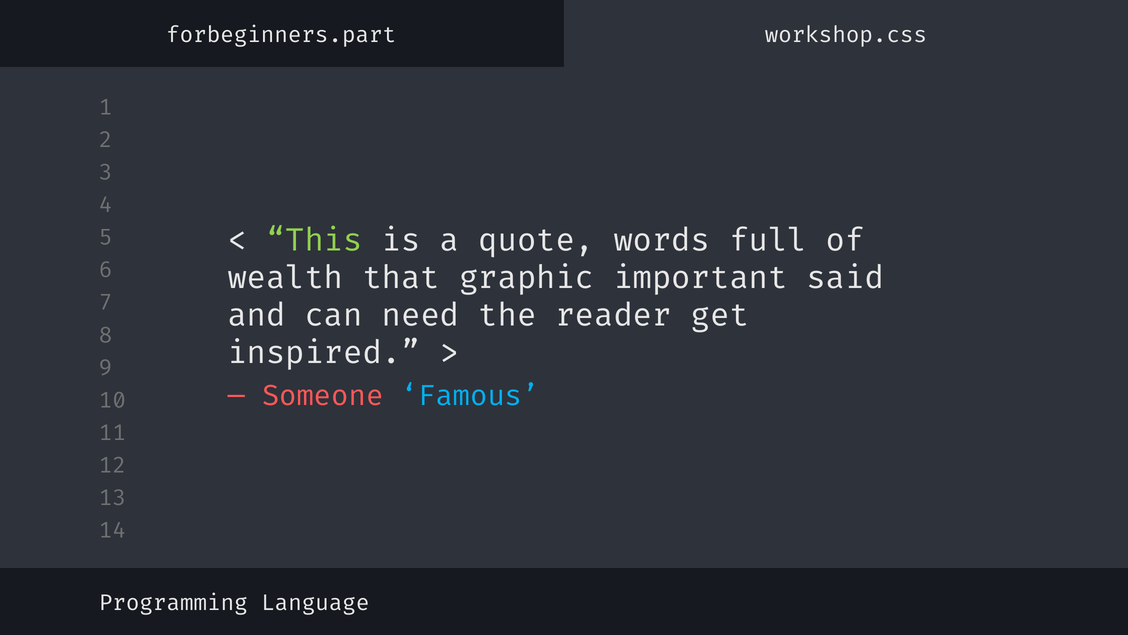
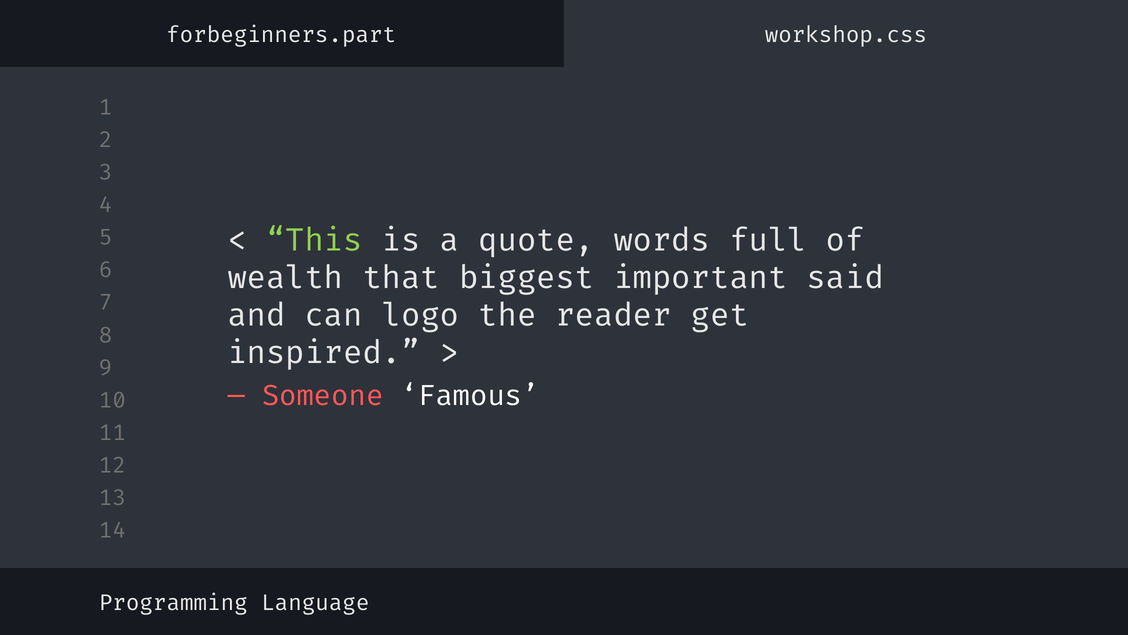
graphic: graphic -> biggest
need: need -> logo
Famous colour: light blue -> white
